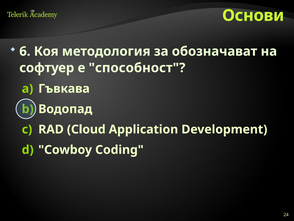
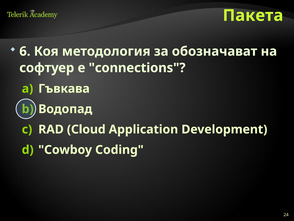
Основи: Основи -> Пакета
способност: способност -> connections
